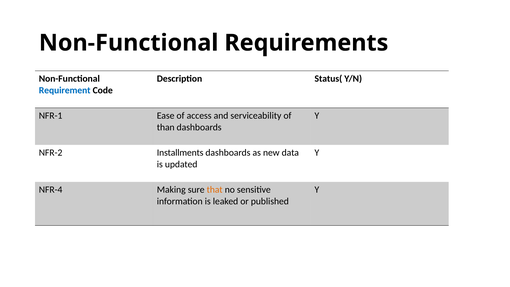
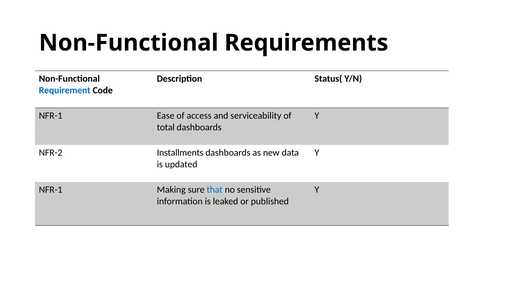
than: than -> total
NFR-4 at (51, 190): NFR-4 -> NFR-1
that colour: orange -> blue
